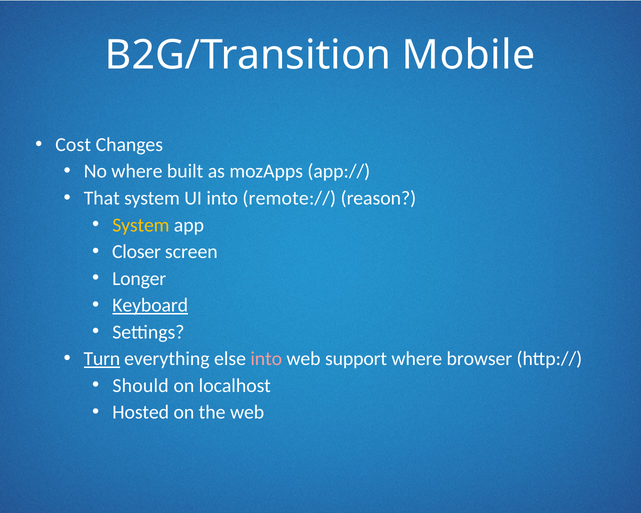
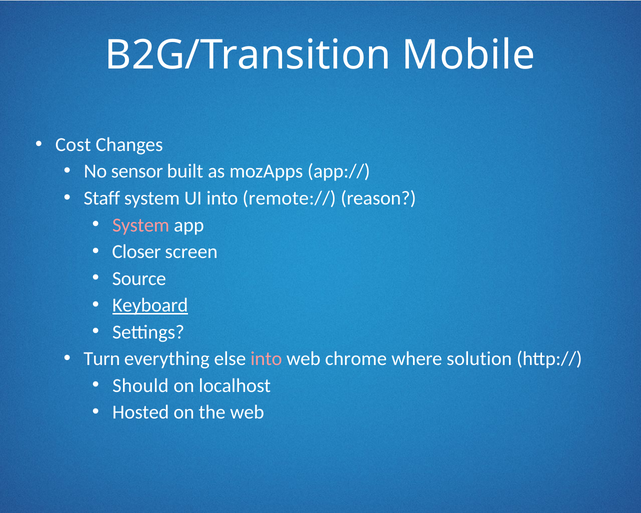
No where: where -> sensor
That: That -> Staff
System at (141, 225) colour: yellow -> pink
Longer: Longer -> Source
Turn underline: present -> none
support: support -> chrome
browser: browser -> solution
